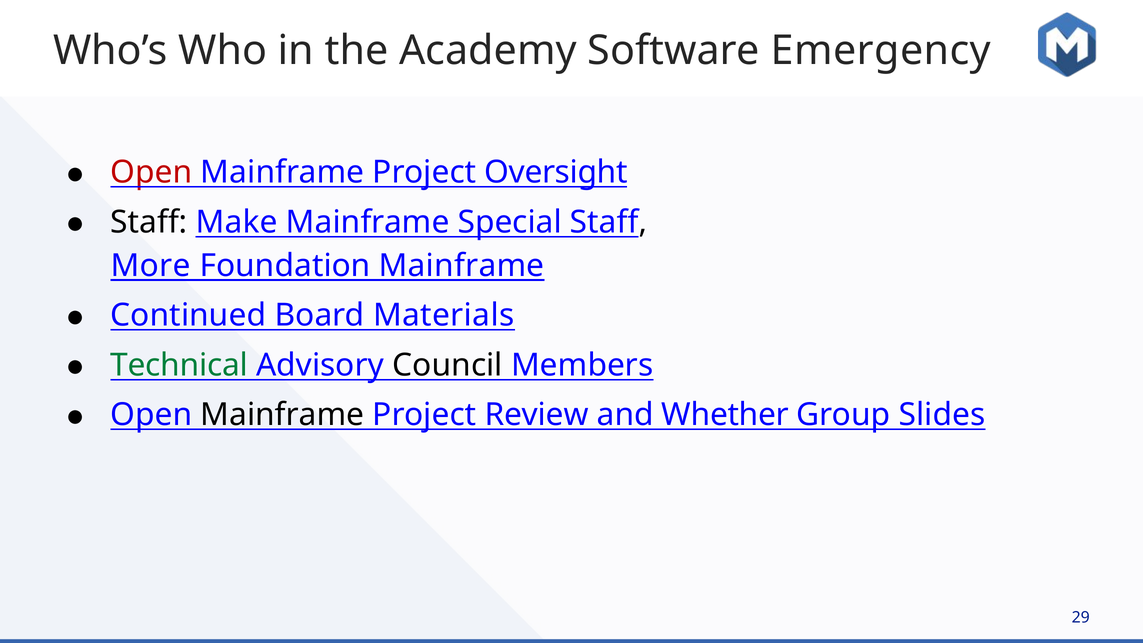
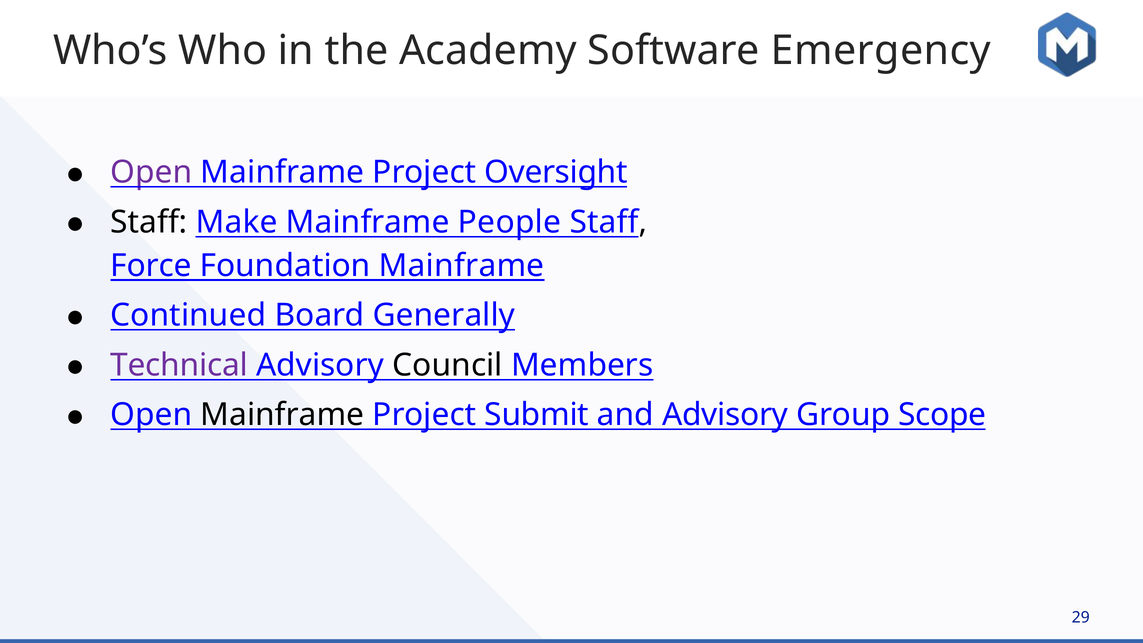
Open at (151, 172) colour: red -> purple
Special: Special -> People
More: More -> Force
Materials: Materials -> Generally
Technical colour: green -> purple
Review: Review -> Submit
and Whether: Whether -> Advisory
Slides: Slides -> Scope
